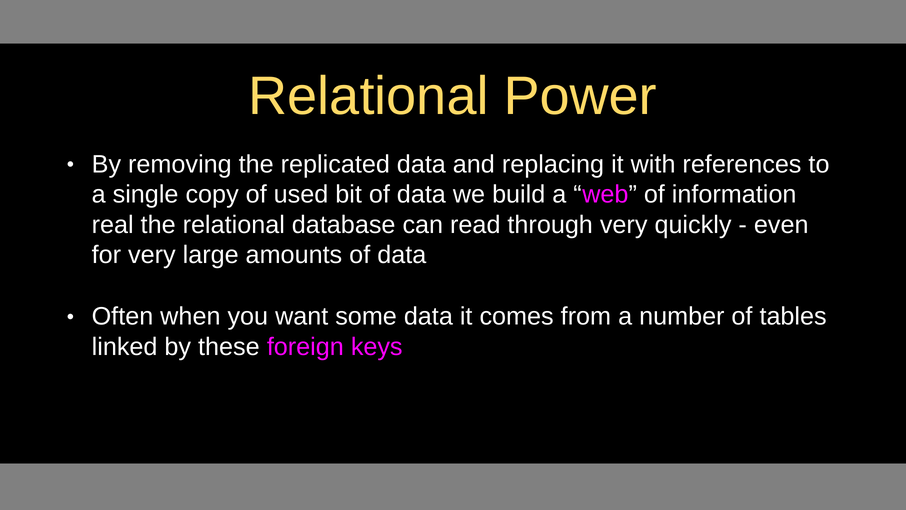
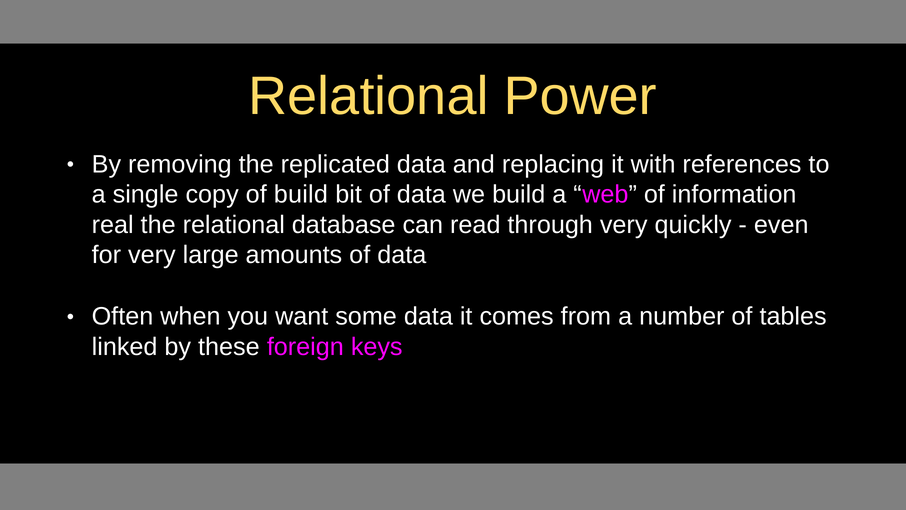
of used: used -> build
